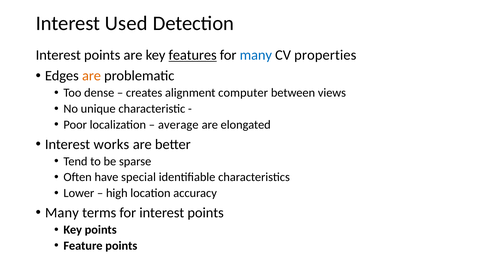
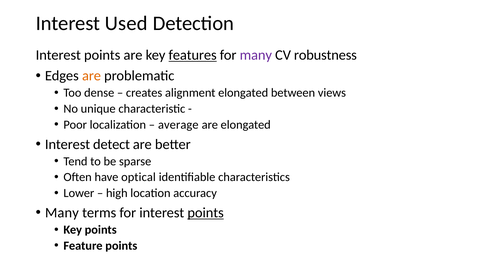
many at (256, 55) colour: blue -> purple
properties: properties -> robustness
alignment computer: computer -> elongated
works: works -> detect
special: special -> optical
points at (206, 213) underline: none -> present
